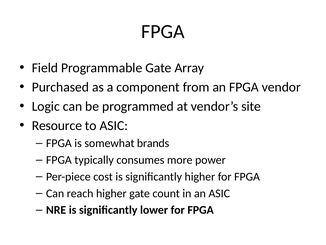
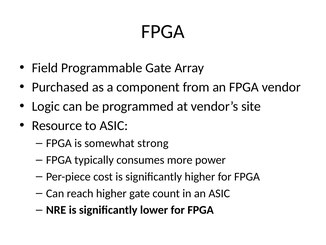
brands: brands -> strong
